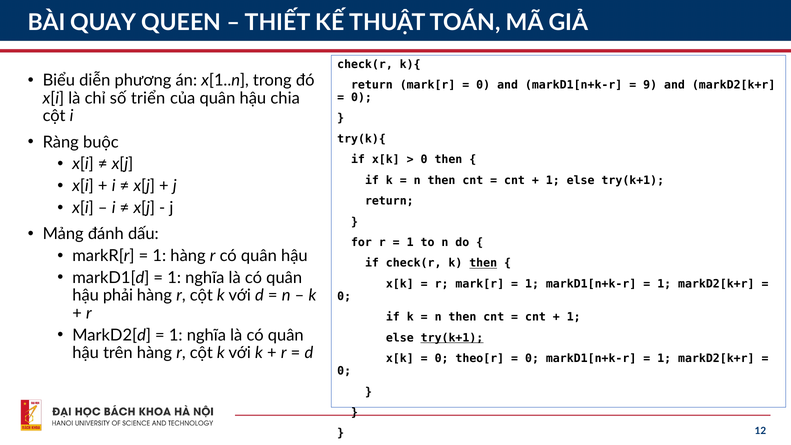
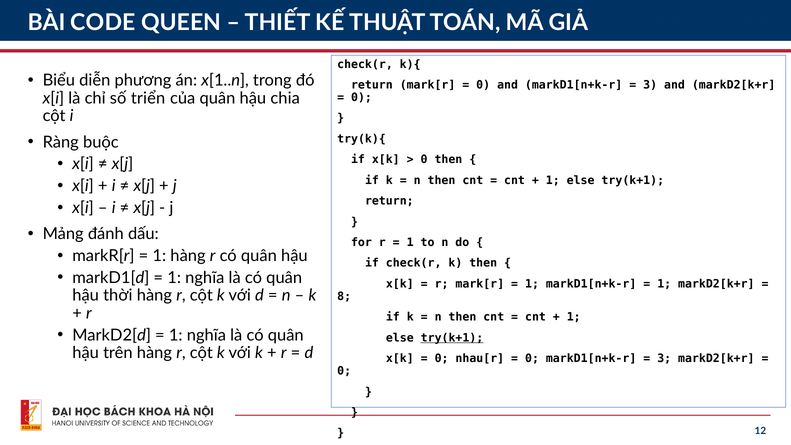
QUAY: QUAY -> CODE
9 at (650, 85): 9 -> 3
then at (483, 263) underline: present -> none
phải: phải -> thời
0 at (344, 296): 0 -> 8
theo[r: theo[r -> nhau[r
1 at (664, 358): 1 -> 3
